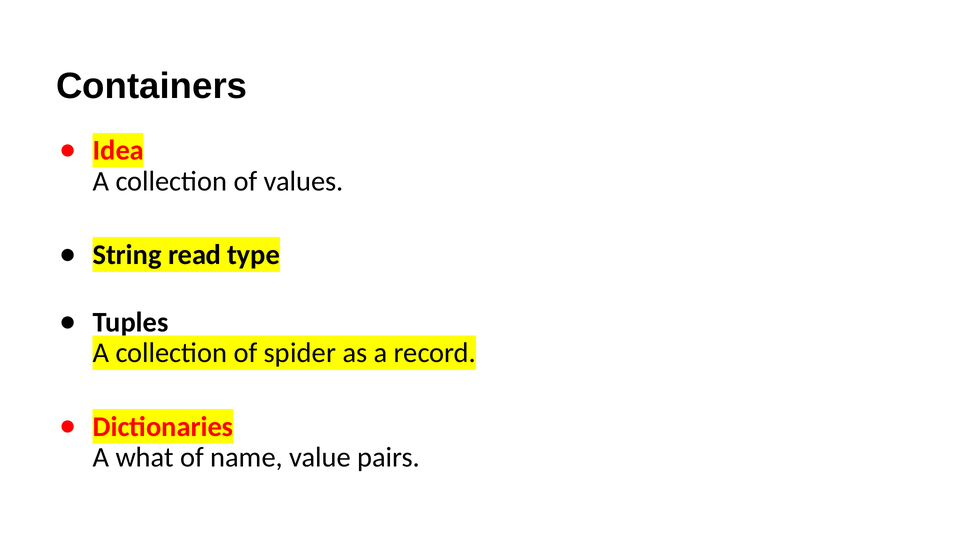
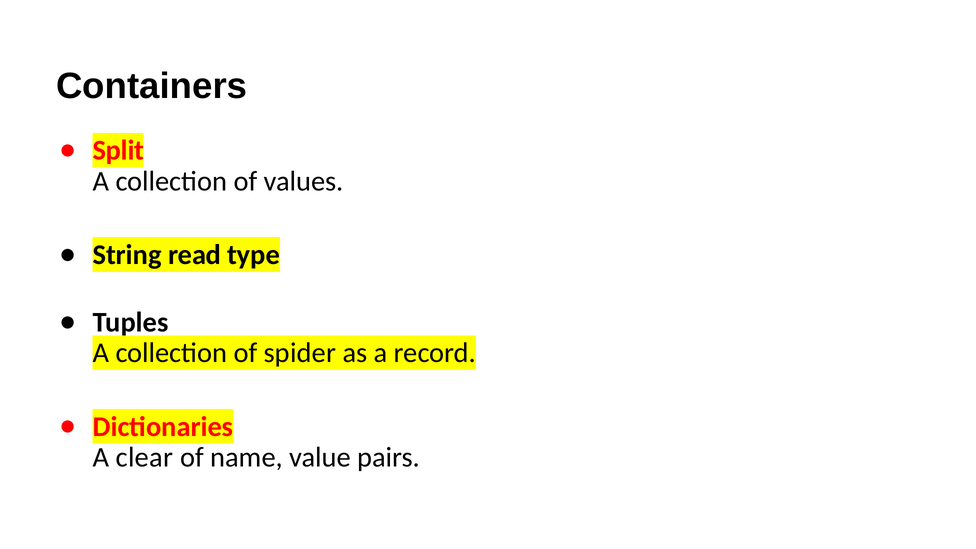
Idea: Idea -> Split
what: what -> clear
